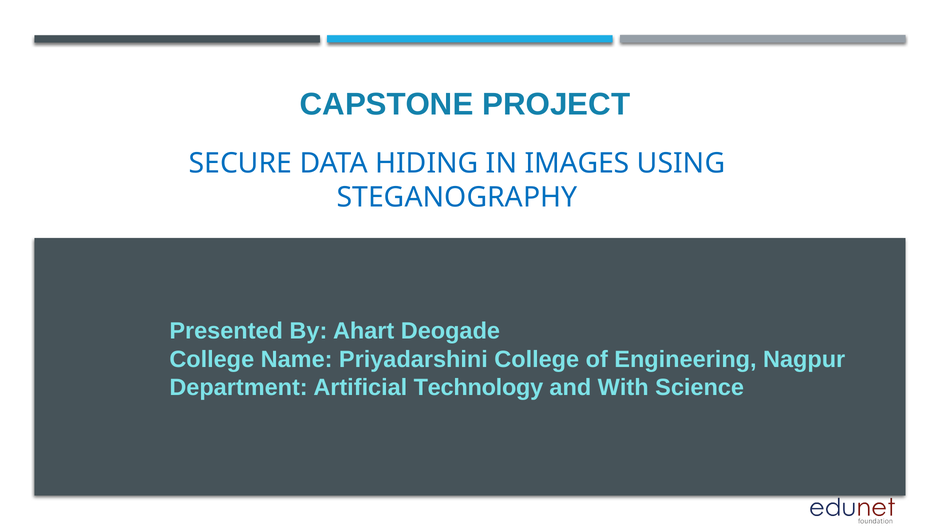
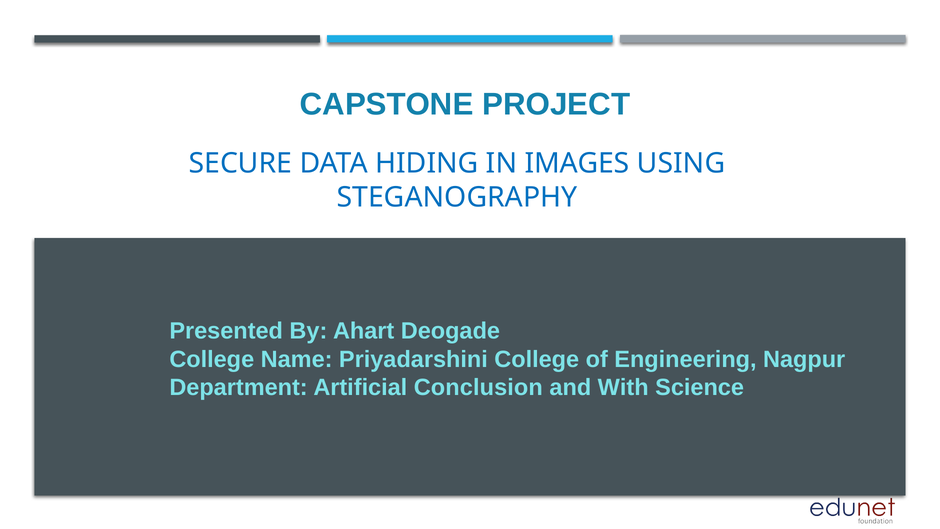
Technology: Technology -> Conclusion
